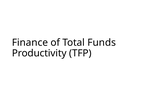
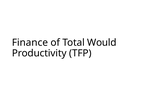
Funds: Funds -> Would
